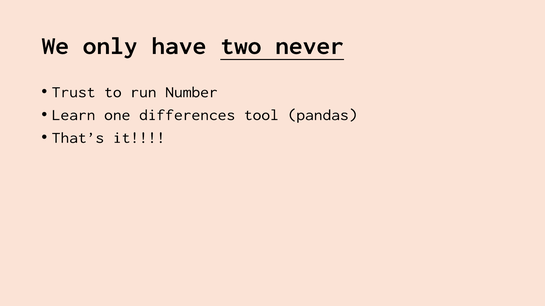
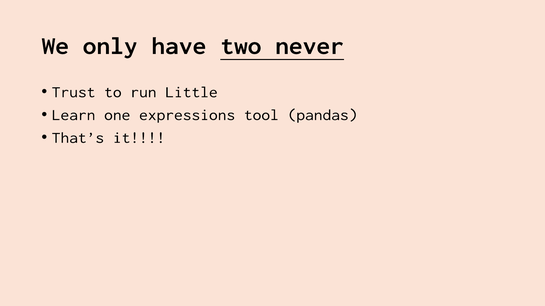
Number: Number -> Little
differences: differences -> expressions
